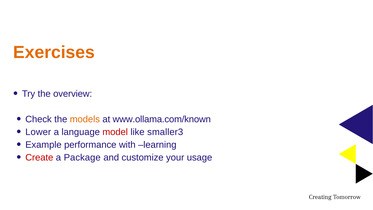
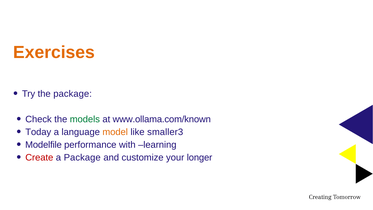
the overview: overview -> package
models colour: orange -> green
Lower: Lower -> Today
model colour: red -> orange
Example: Example -> Modelfile
usage: usage -> longer
